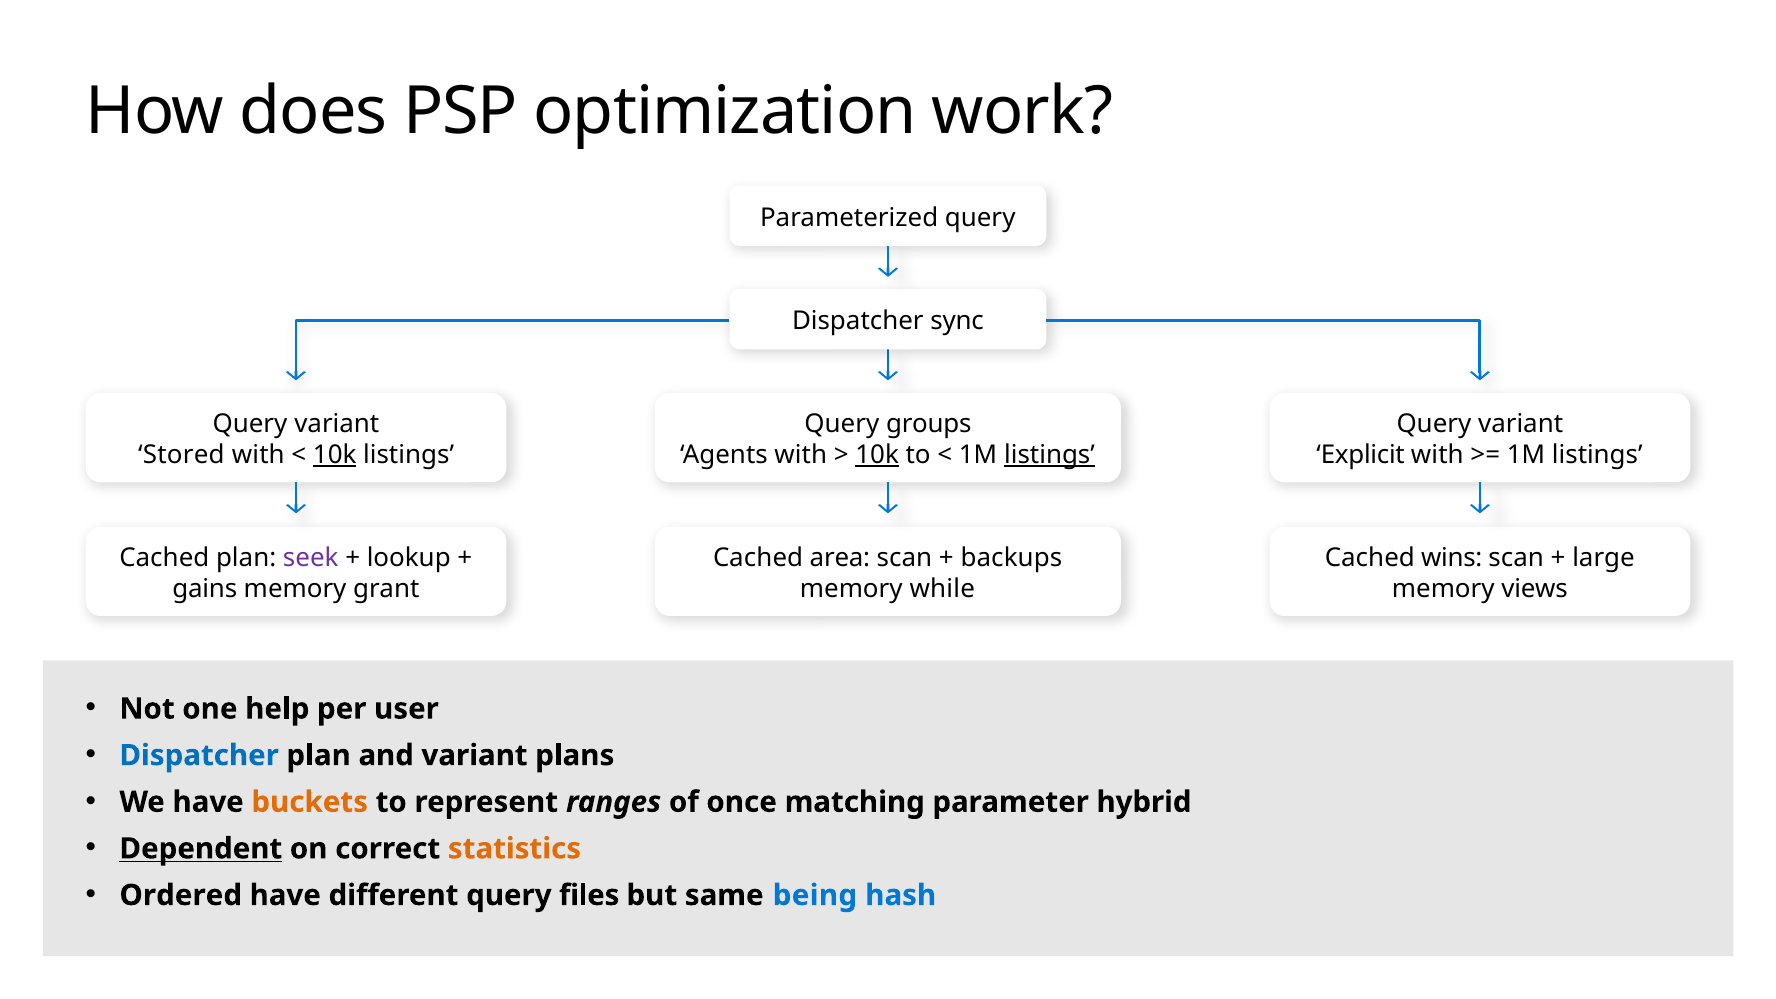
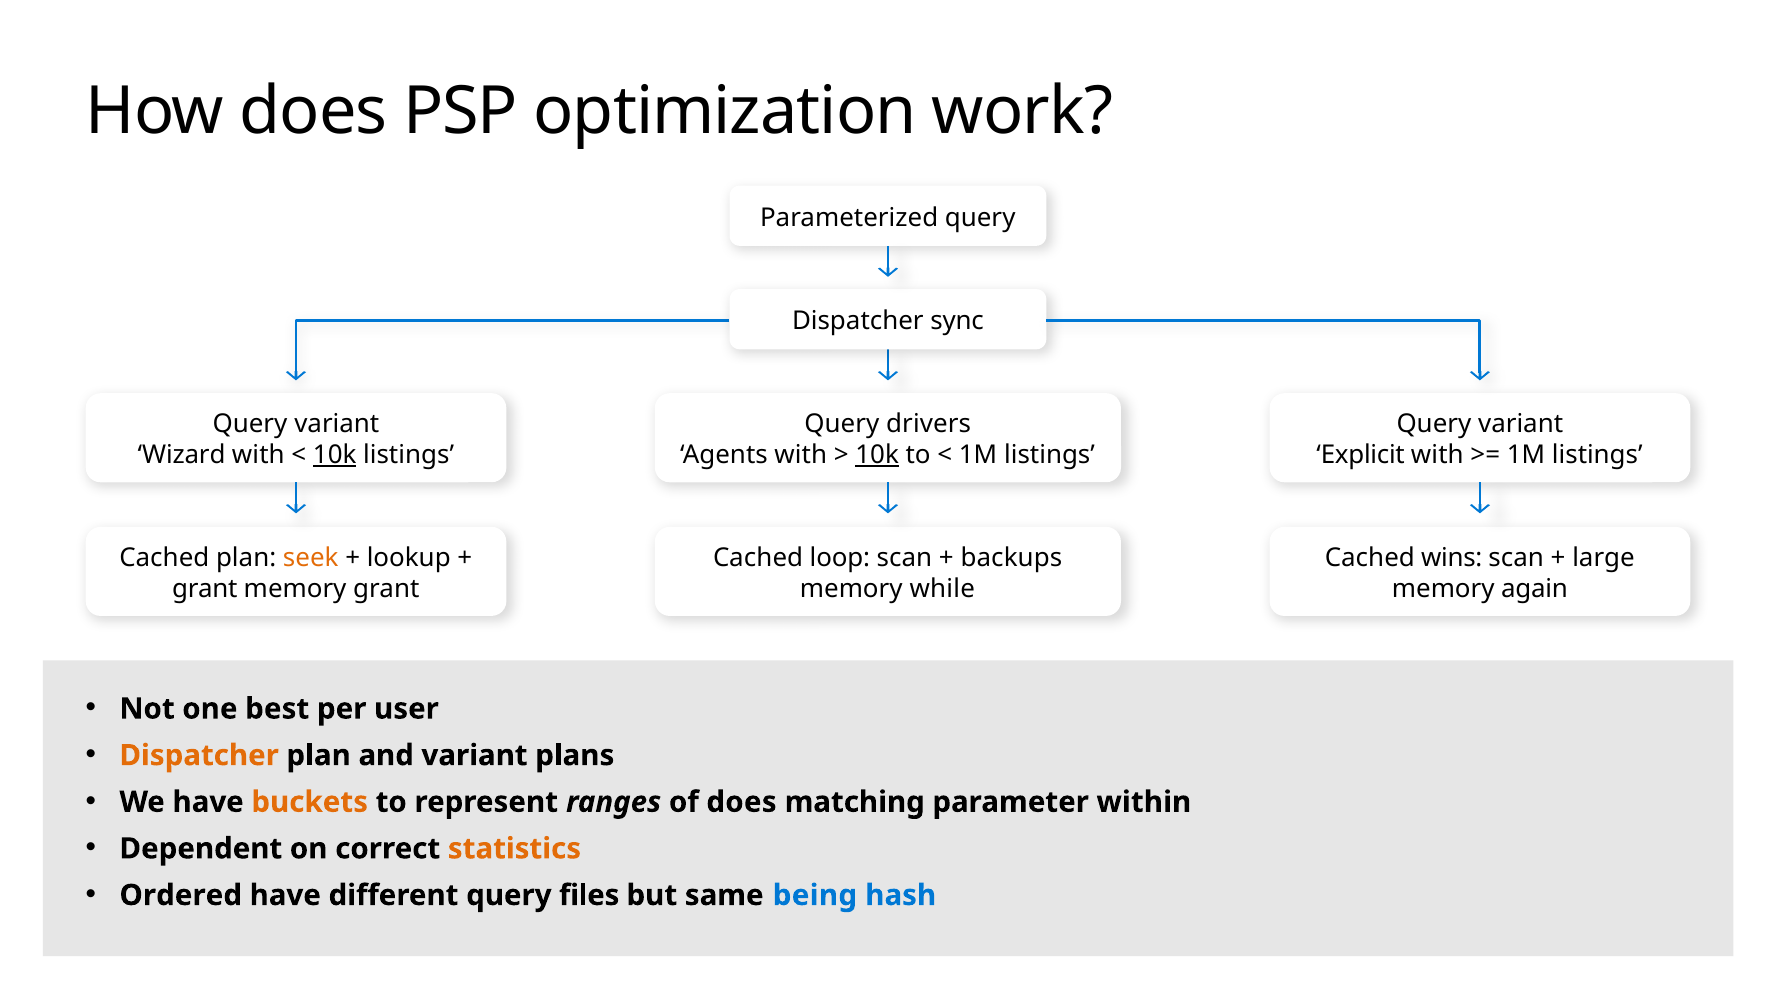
groups: groups -> drivers
Stored: Stored -> Wizard
listings at (1050, 455) underline: present -> none
seek colour: purple -> orange
area: area -> loop
gains at (205, 589): gains -> grant
views: views -> again
help: help -> best
Dispatcher at (199, 755) colour: blue -> orange
of once: once -> does
hybrid: hybrid -> within
Dependent underline: present -> none
